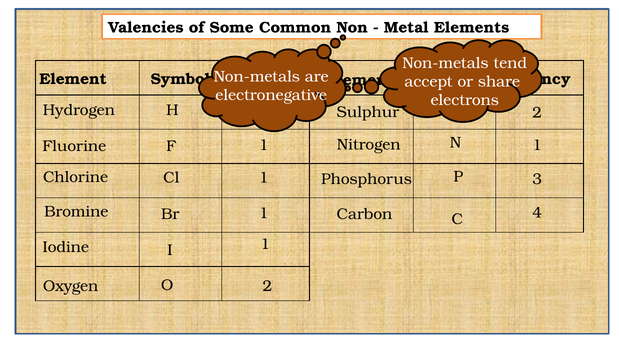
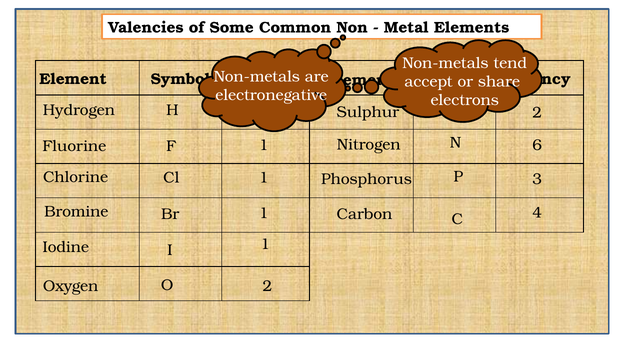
N 1: 1 -> 6
